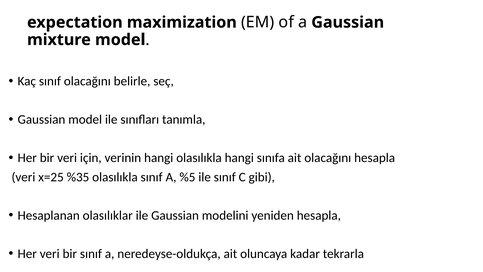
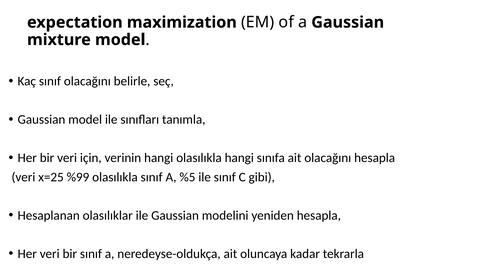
%35: %35 -> %99
